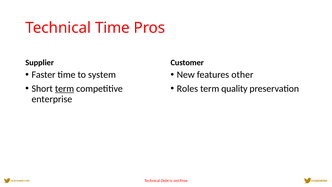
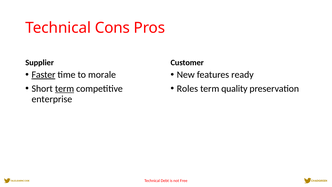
Technical Time: Time -> Cons
Faster underline: none -> present
system: system -> morale
other: other -> ready
